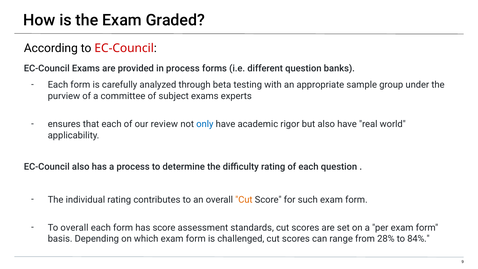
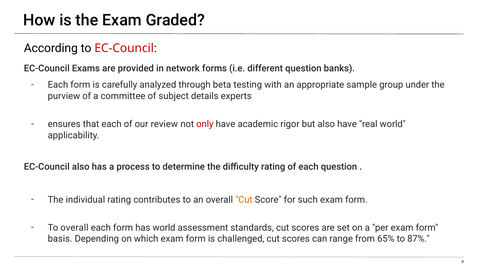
in process: process -> network
subject exams: exams -> details
only colour: blue -> red
has score: score -> world
28%: 28% -> 65%
84%: 84% -> 87%
